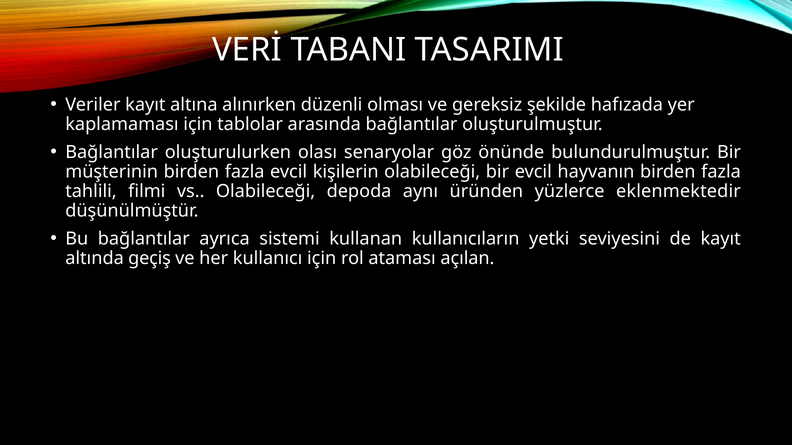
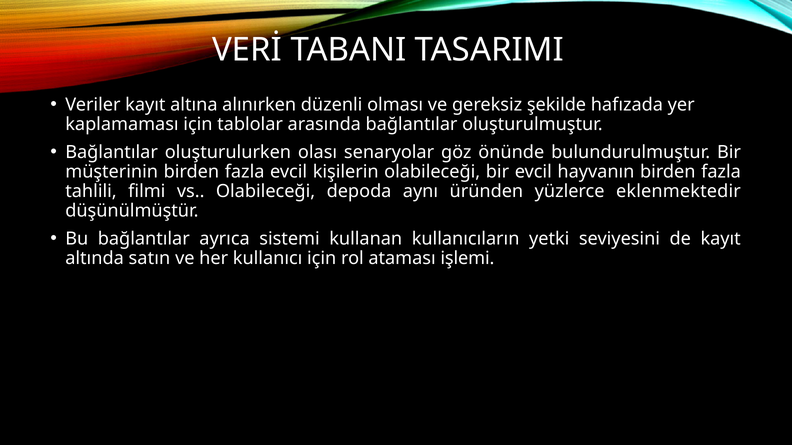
geçiş: geçiş -> satın
açılan: açılan -> işlemi
